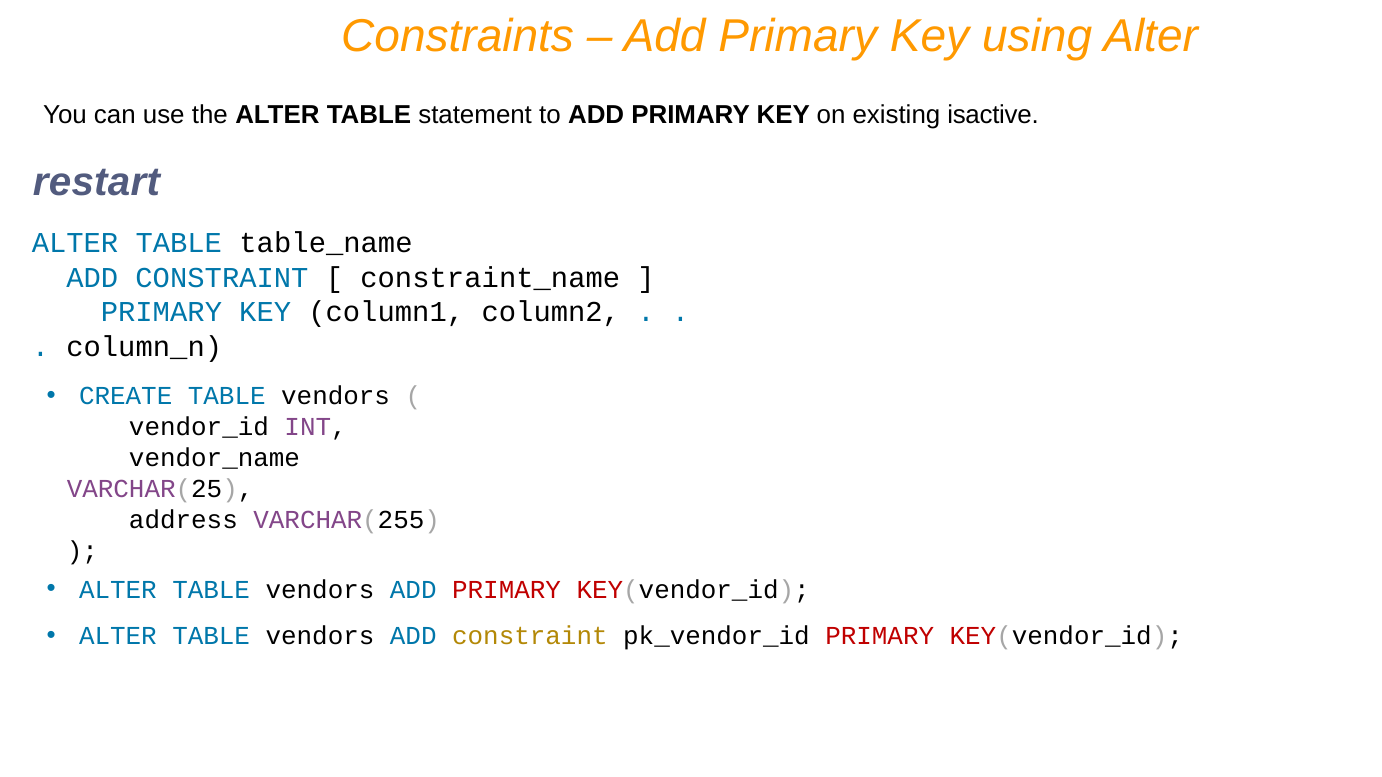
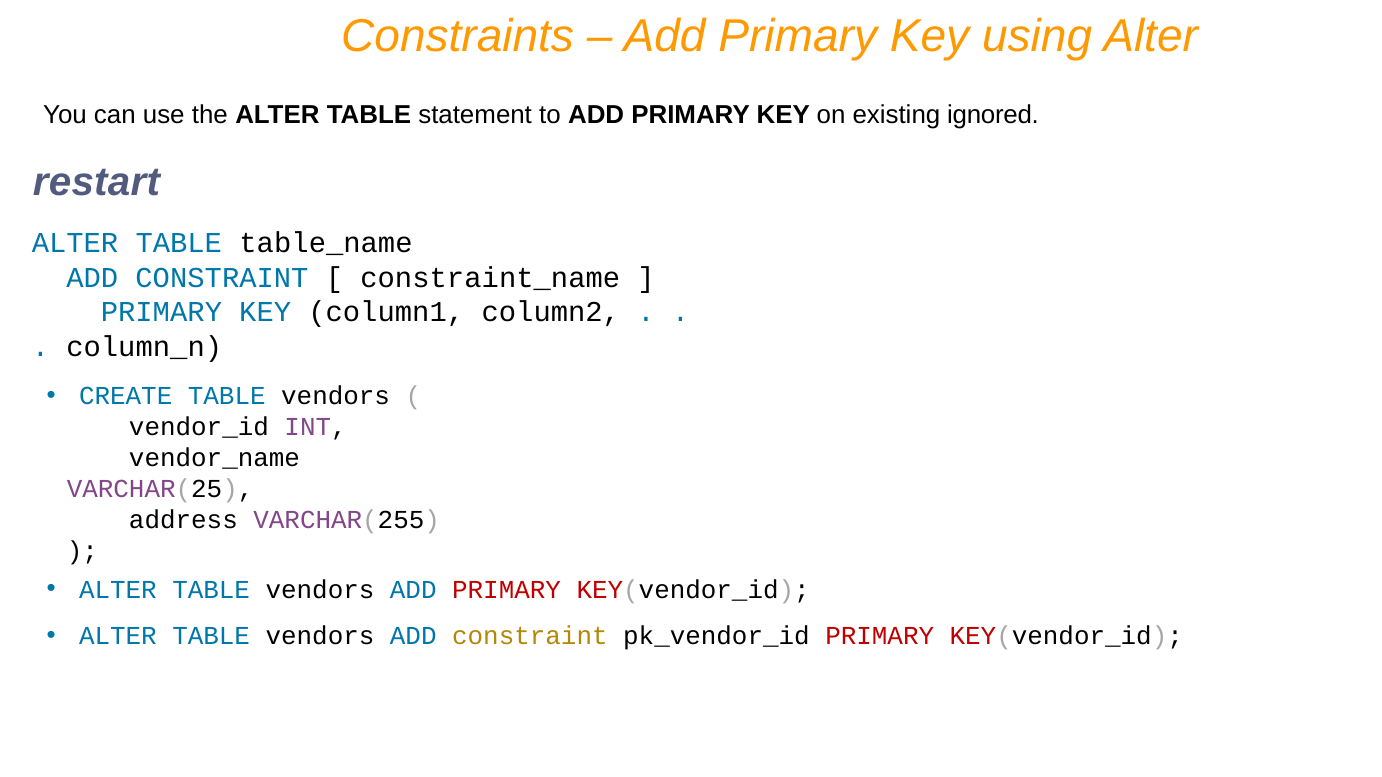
isactive: isactive -> ignored
